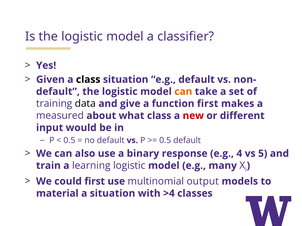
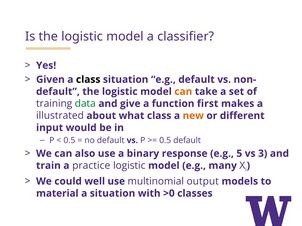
data colour: black -> green
measured: measured -> illustrated
new colour: red -> orange
4: 4 -> 5
5: 5 -> 3
learning: learning -> practice
could first: first -> well
>4: >4 -> >0
